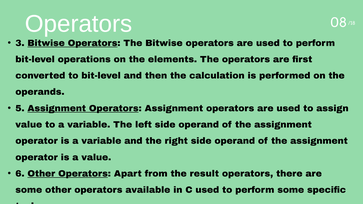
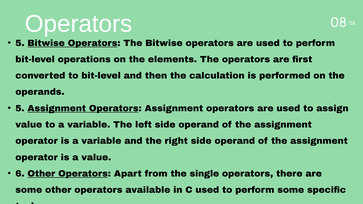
3 at (20, 43): 3 -> 5
result: result -> single
